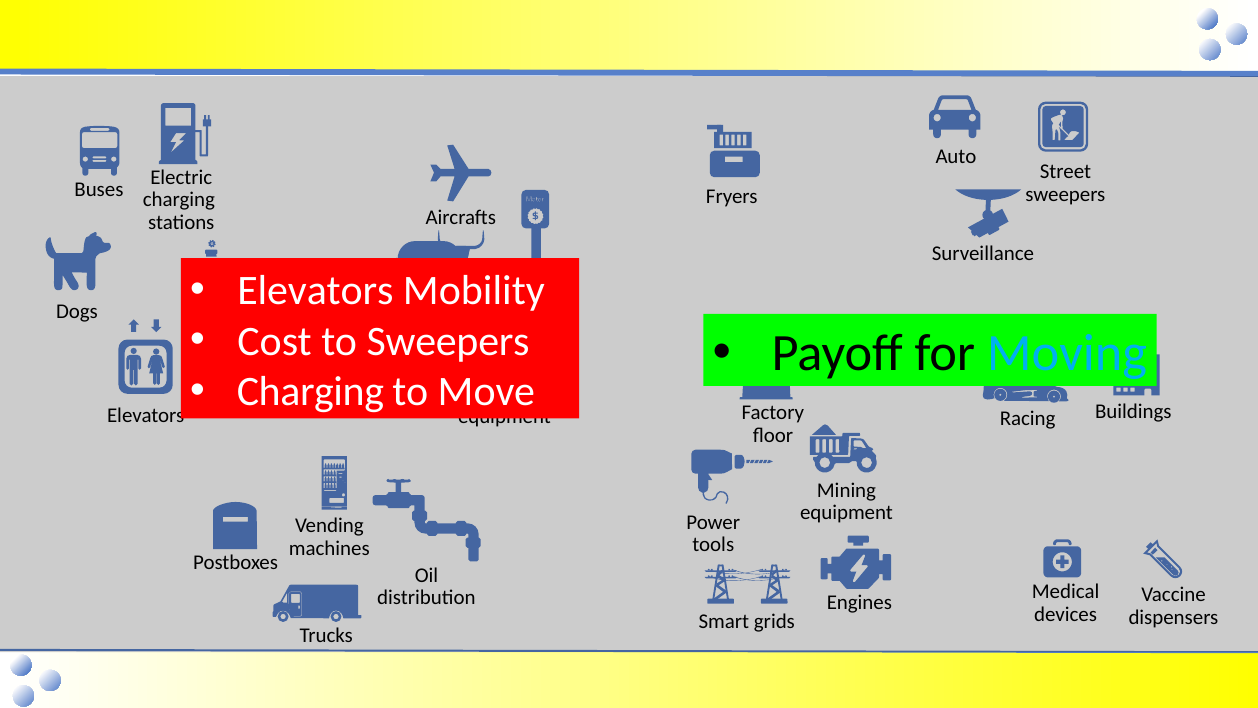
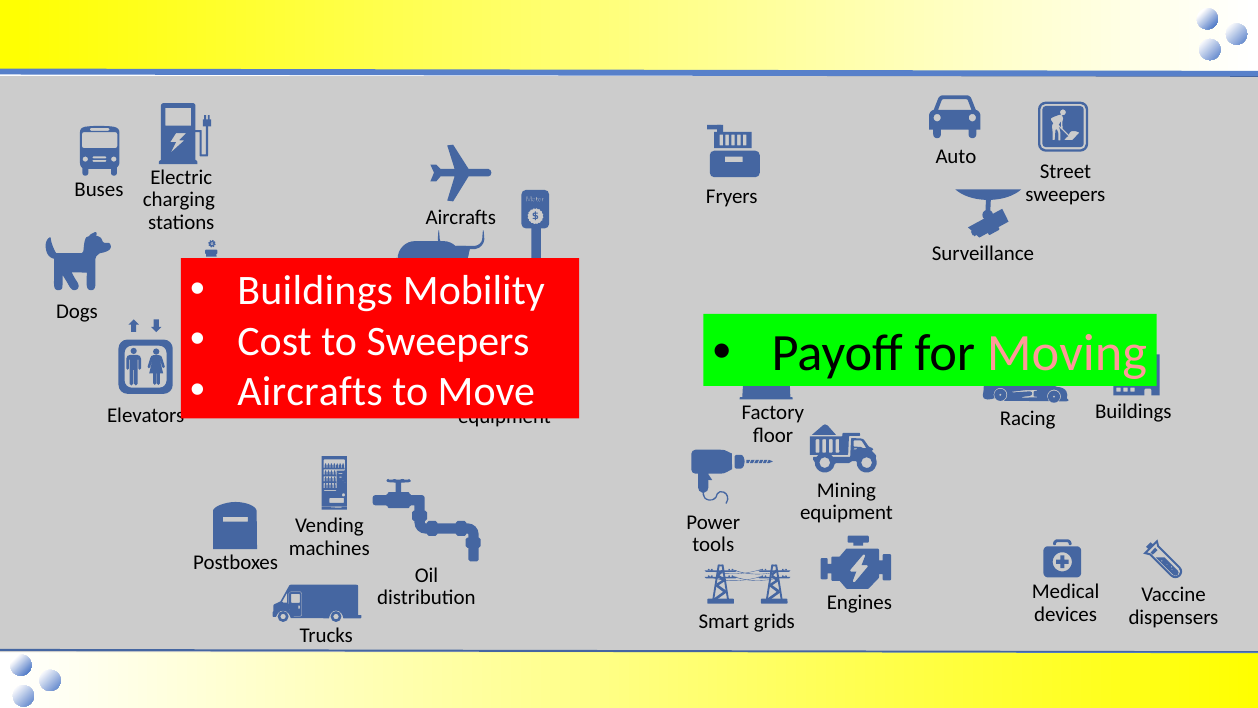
Elevators at (315, 291): Elevators -> Buildings
Moving colour: light blue -> pink
Charging at (310, 391): Charging -> Aircrafts
